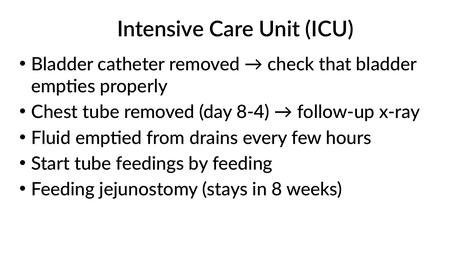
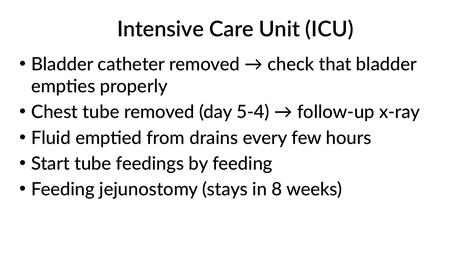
8-4: 8-4 -> 5-4
